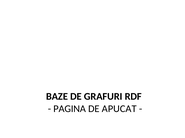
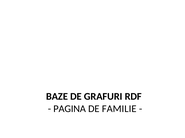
APUCAT: APUCAT -> FAMILIE
